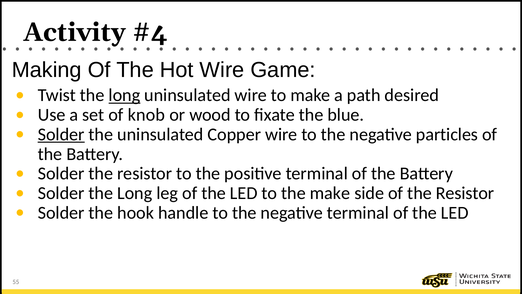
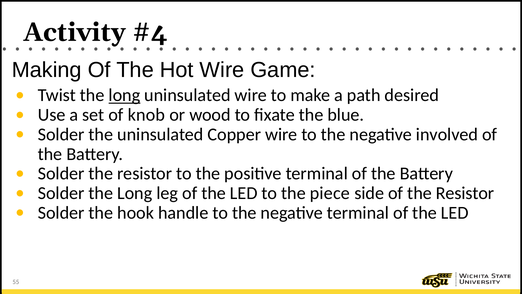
Solder at (61, 134) underline: present -> none
particles: particles -> involved
the make: make -> piece
